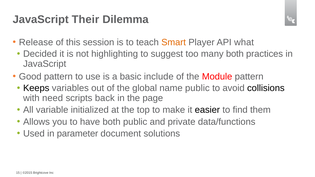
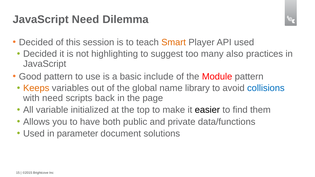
JavaScript Their: Their -> Need
Release at (36, 42): Release -> Decided
API what: what -> used
many both: both -> also
Keeps colour: black -> orange
name public: public -> library
collisions colour: black -> blue
